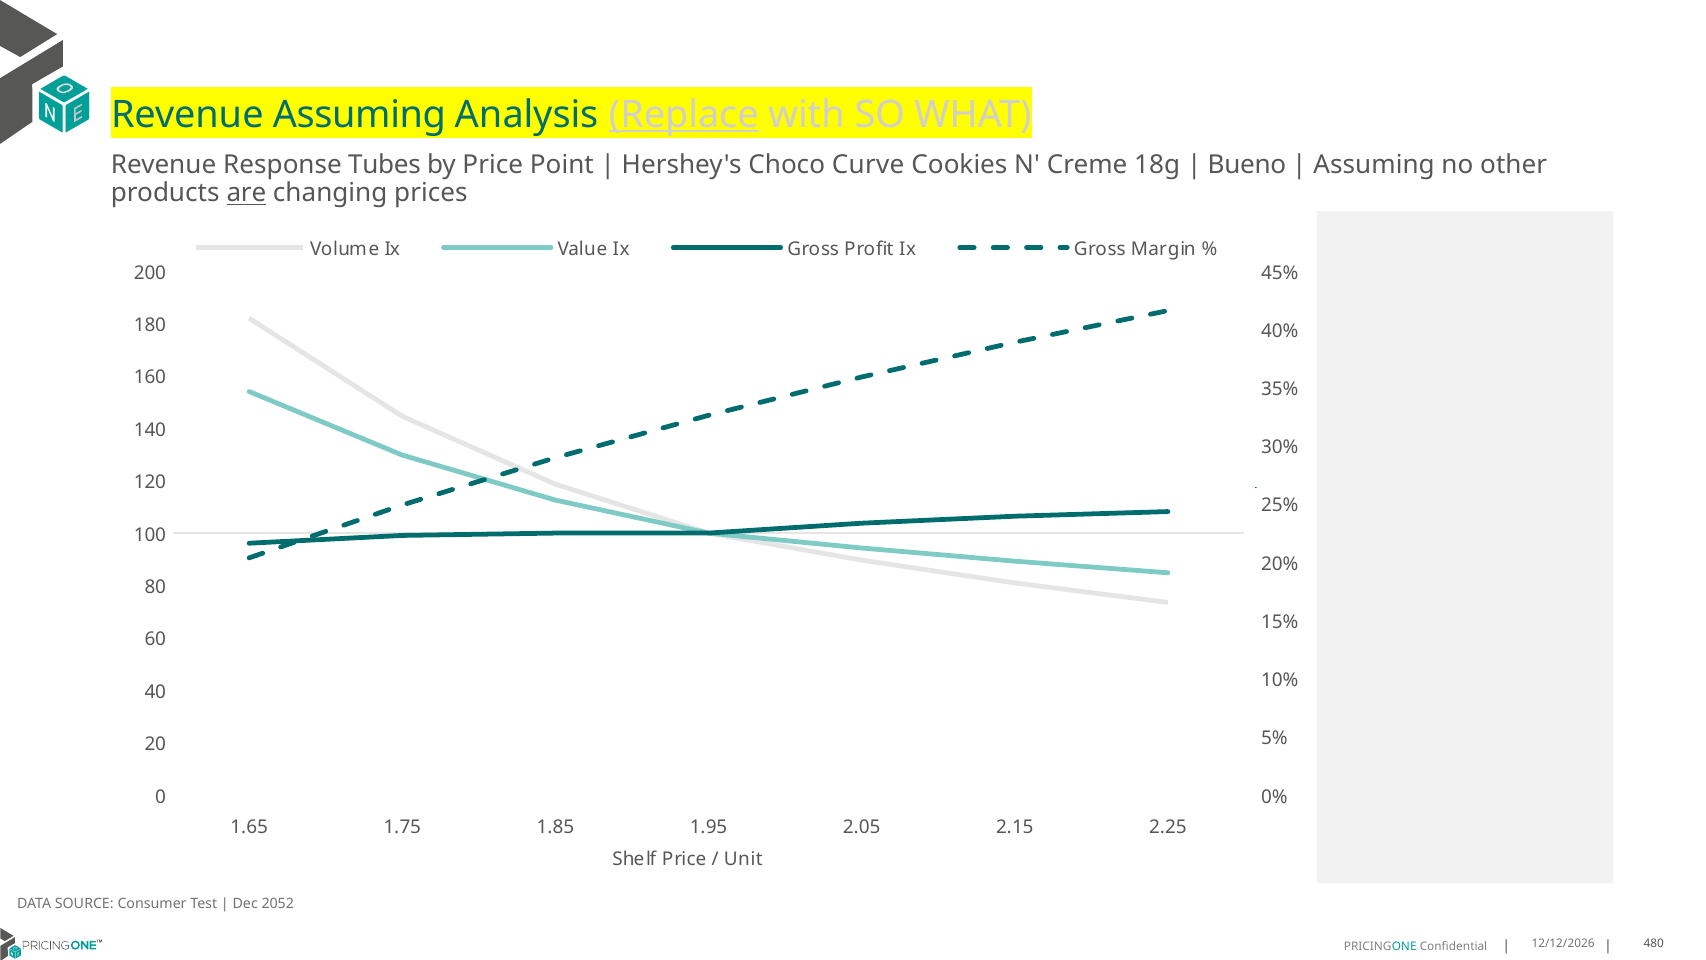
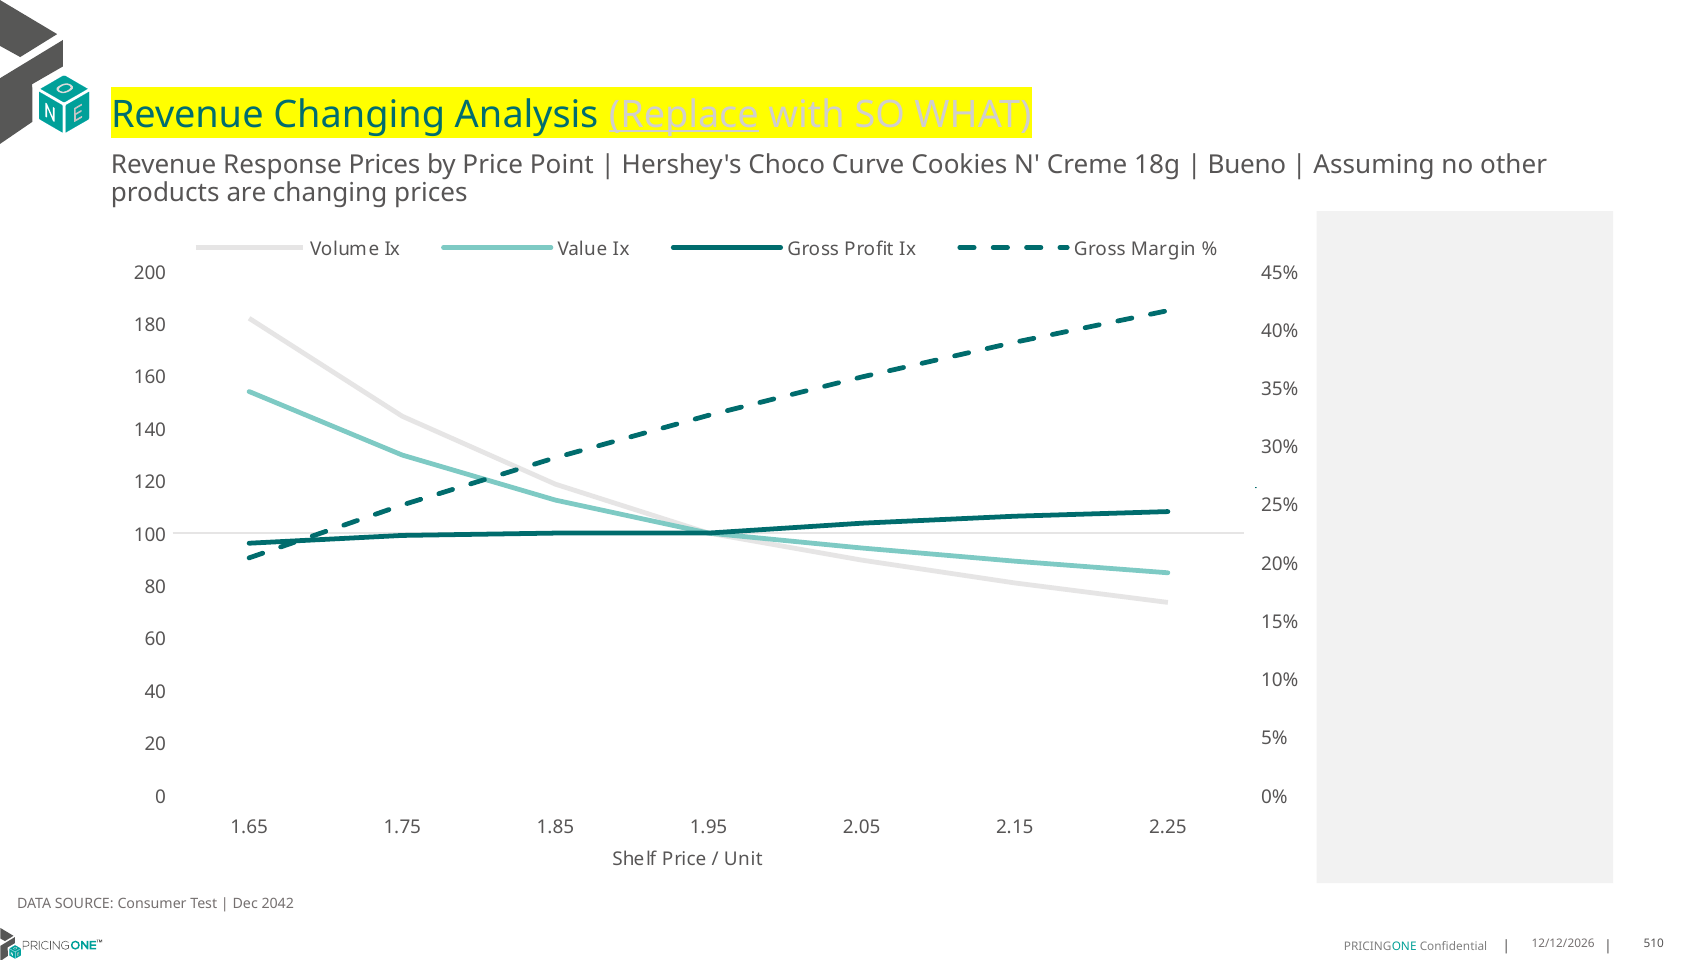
Revenue Assuming: Assuming -> Changing
Response Tubes: Tubes -> Prices
are underline: present -> none
2052: 2052 -> 2042
480: 480 -> 510
